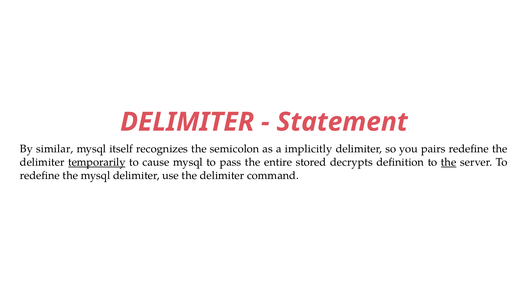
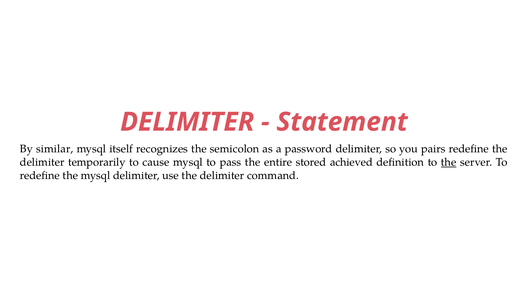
implicitly: implicitly -> password
temporarily underline: present -> none
decrypts: decrypts -> achieved
